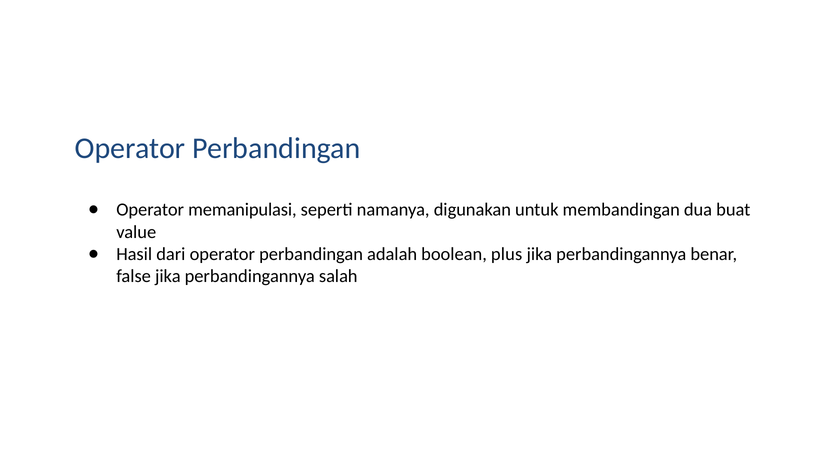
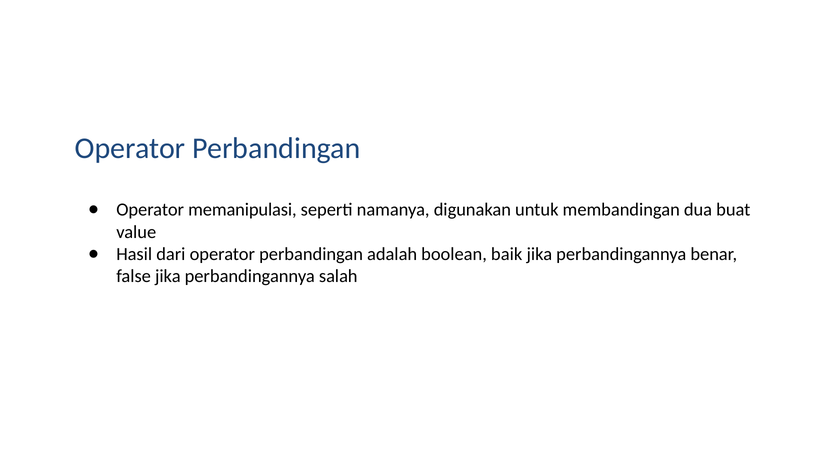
plus: plus -> baik
